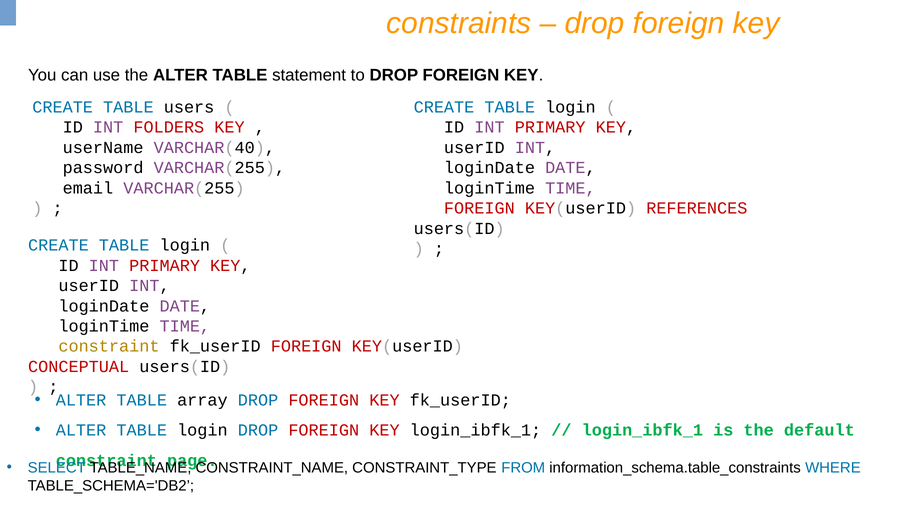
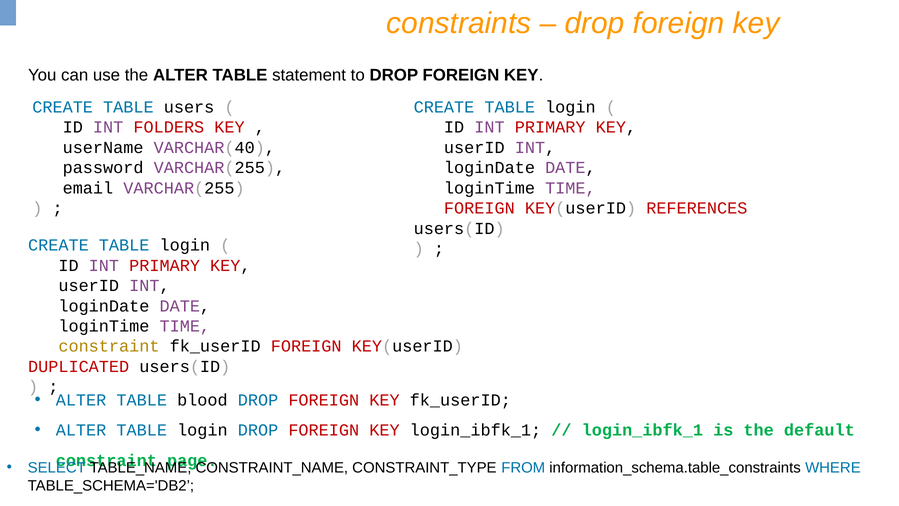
CONCEPTUAL: CONCEPTUAL -> DUPLICATED
array: array -> blood
